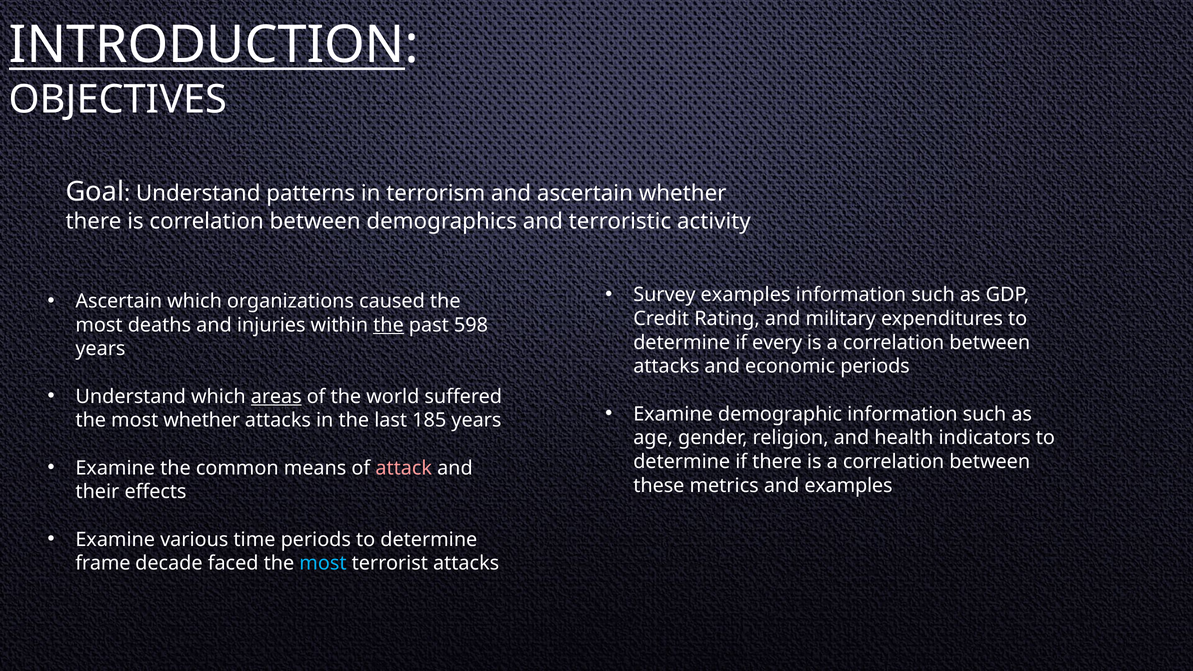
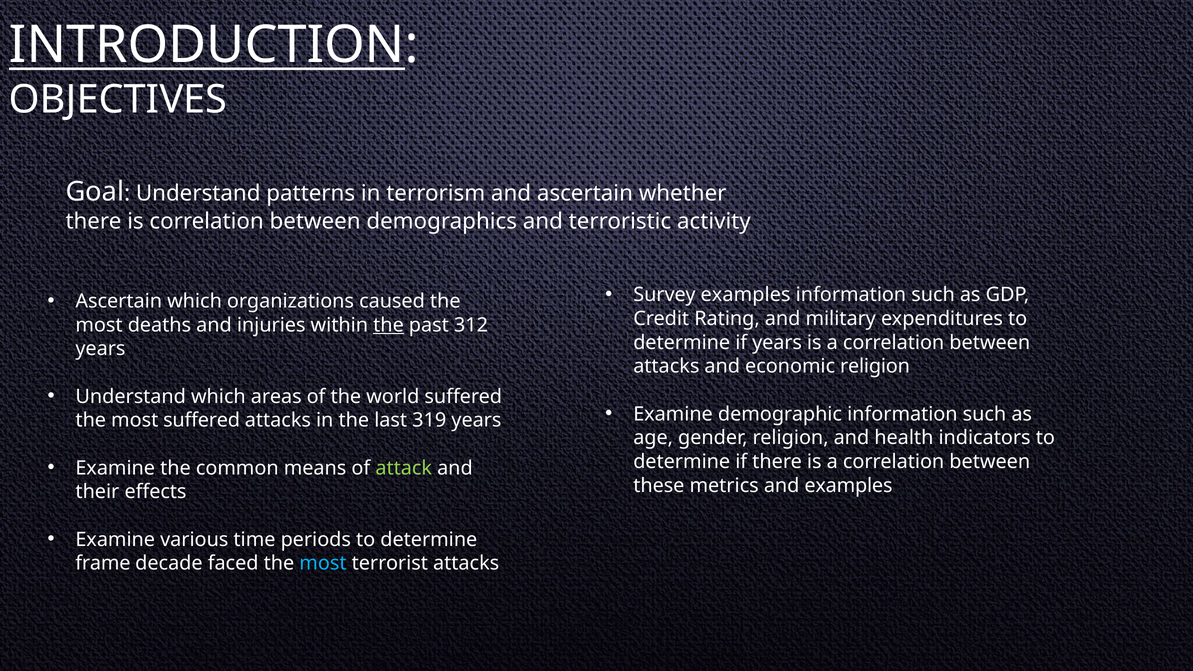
598: 598 -> 312
if every: every -> years
economic periods: periods -> religion
areas underline: present -> none
most whether: whether -> suffered
185: 185 -> 319
attack colour: pink -> light green
